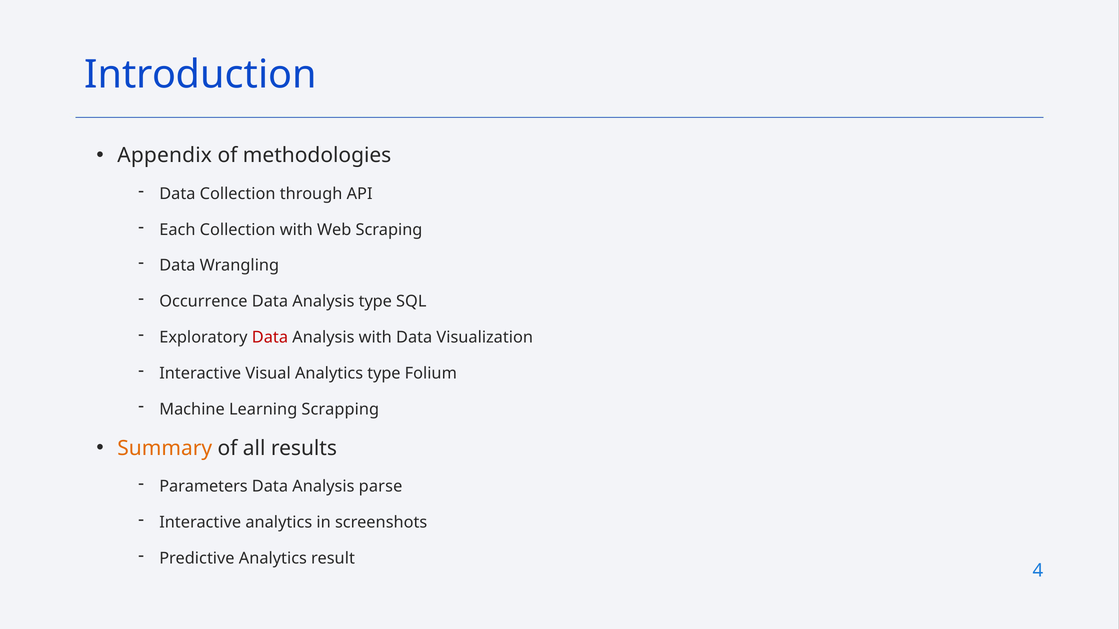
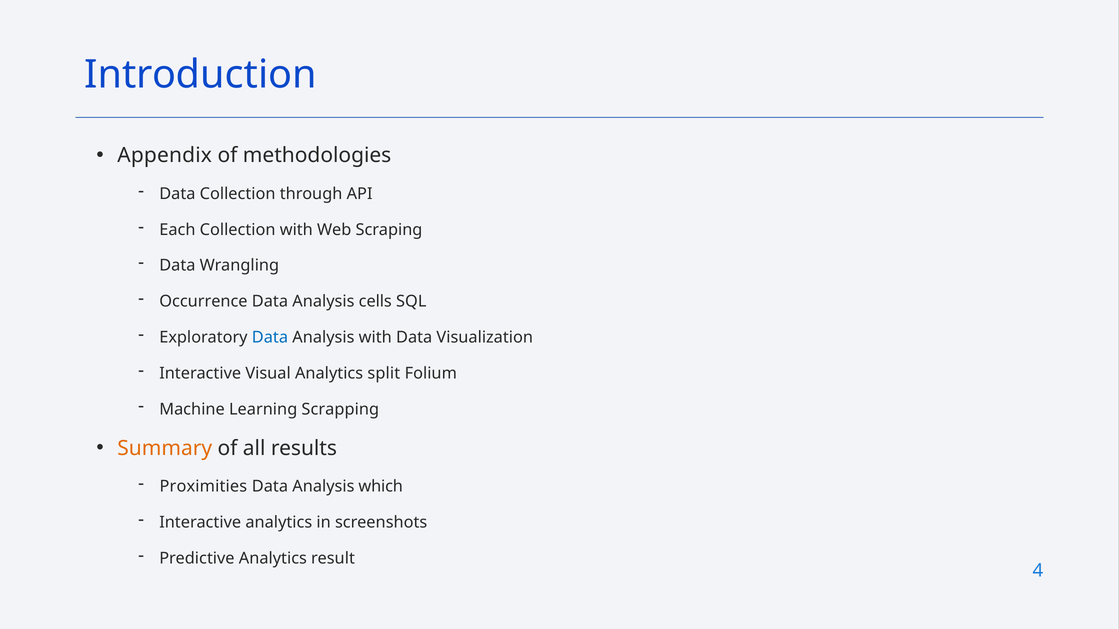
Analysis type: type -> cells
Data at (270, 338) colour: red -> blue
Analytics type: type -> split
Parameters: Parameters -> Proximities
parse: parse -> which
